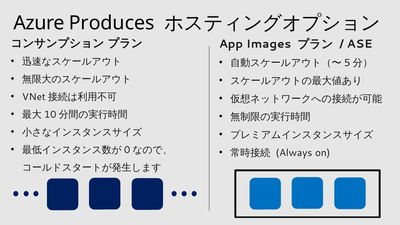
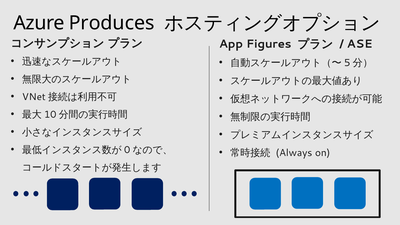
Images: Images -> Figures
